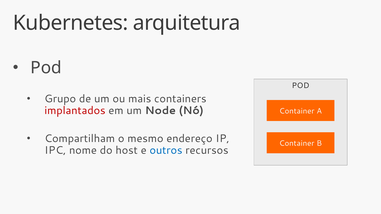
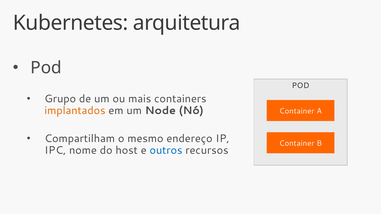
implantados colour: red -> orange
